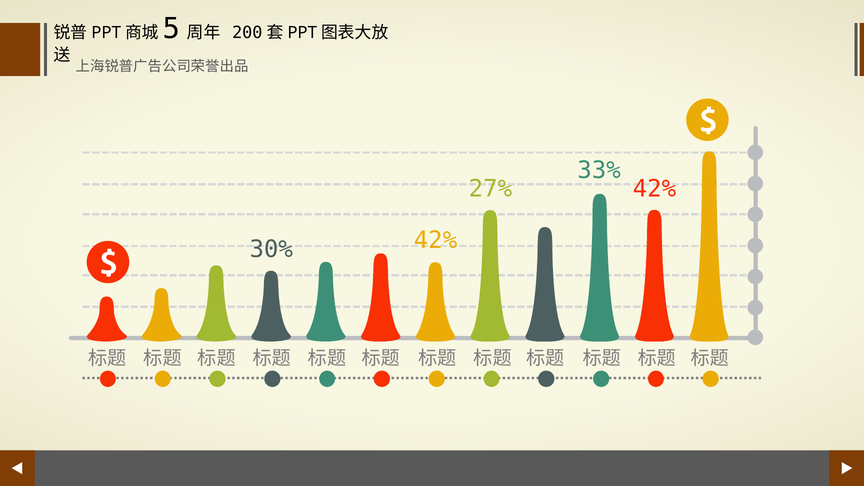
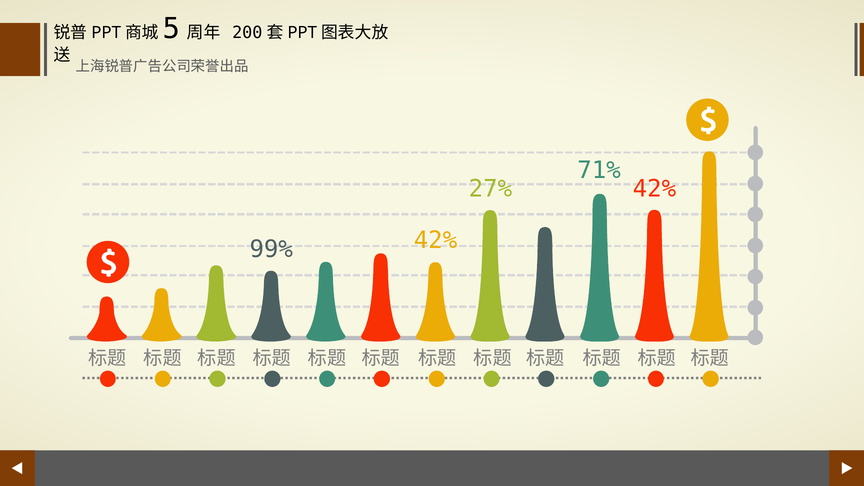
33%: 33% -> 71%
30%: 30% -> 99%
